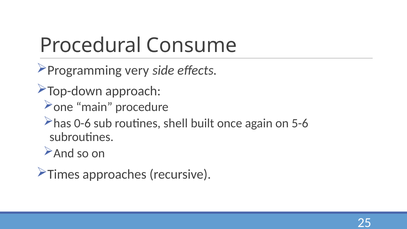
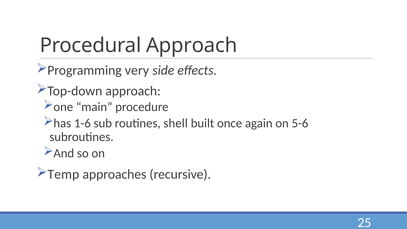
Procedural Consume: Consume -> Approach
0-6: 0-6 -> 1-6
Times: Times -> Temp
